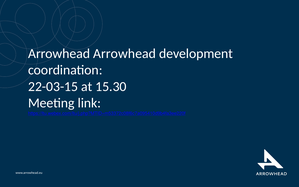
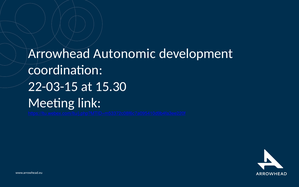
Arrowhead Arrowhead: Arrowhead -> Autonomic
